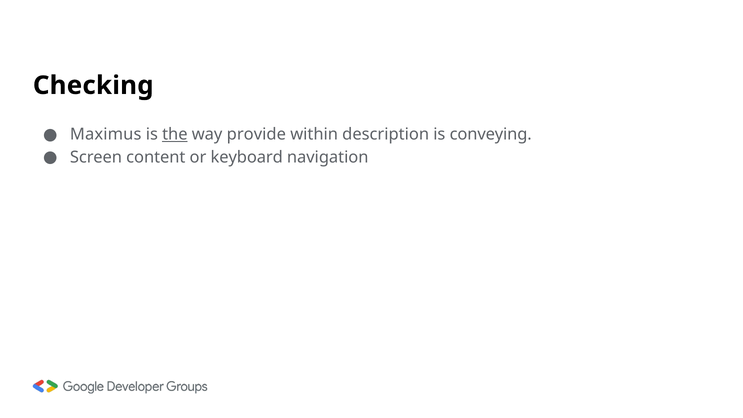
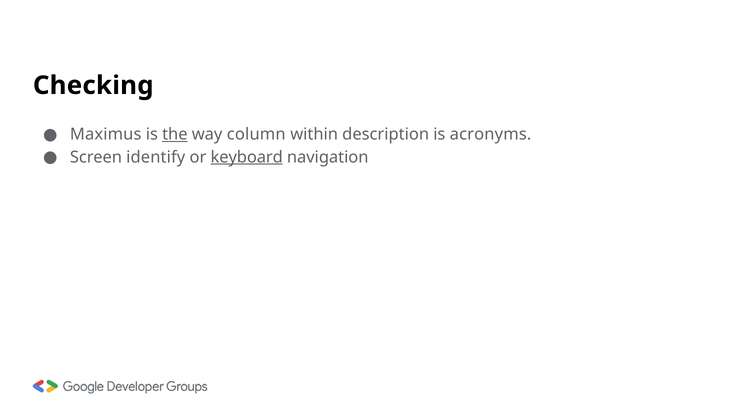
provide: provide -> column
conveying: conveying -> acronyms
content: content -> identify
keyboard underline: none -> present
